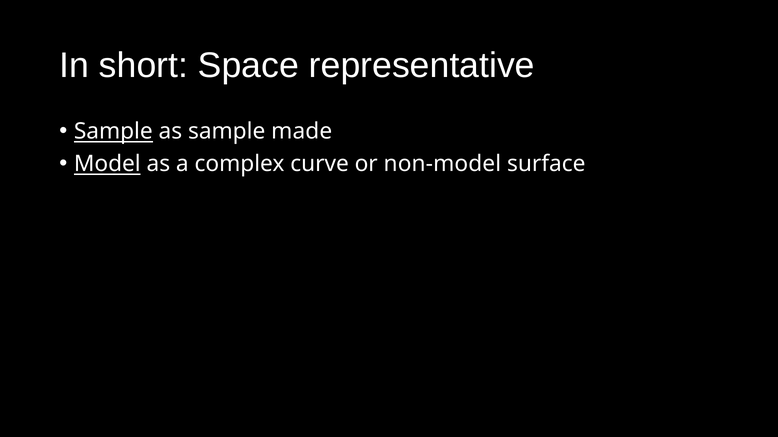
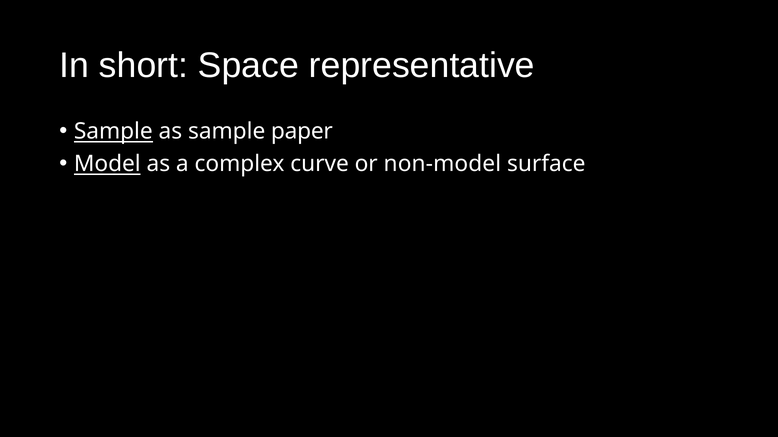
made: made -> paper
